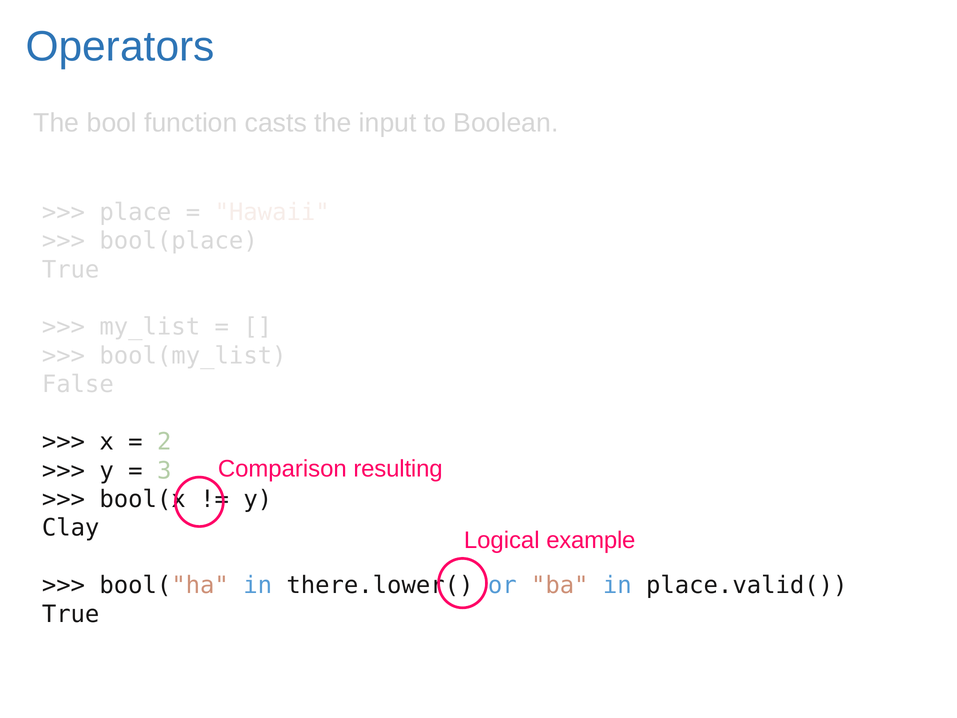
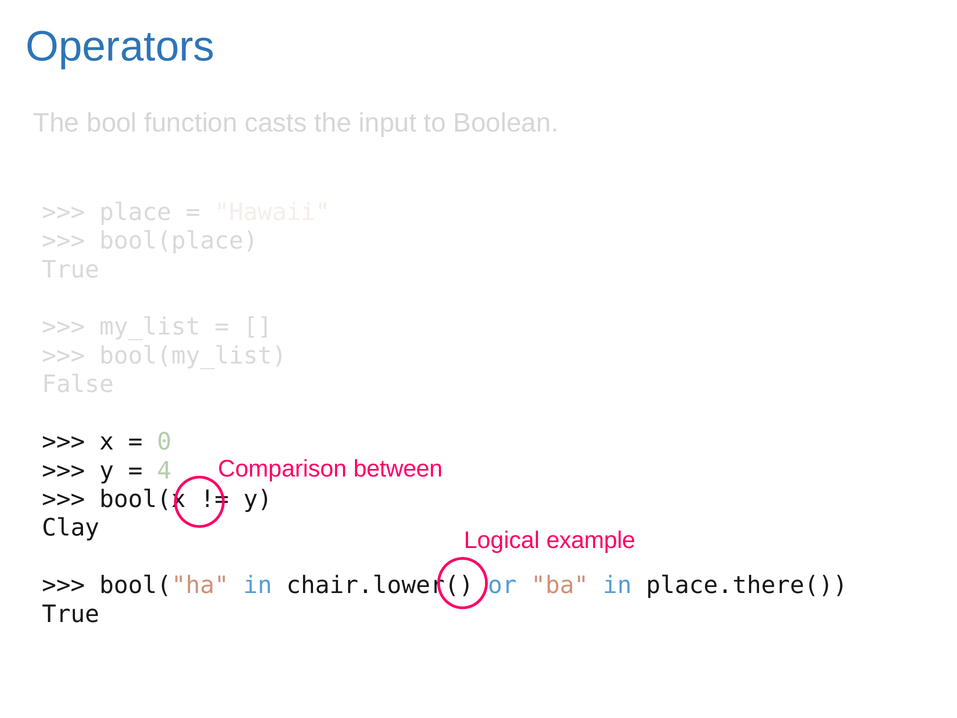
2: 2 -> 0
resulting: resulting -> between
3: 3 -> 4
there.lower(: there.lower( -> chair.lower(
place.valid(: place.valid( -> place.there(
